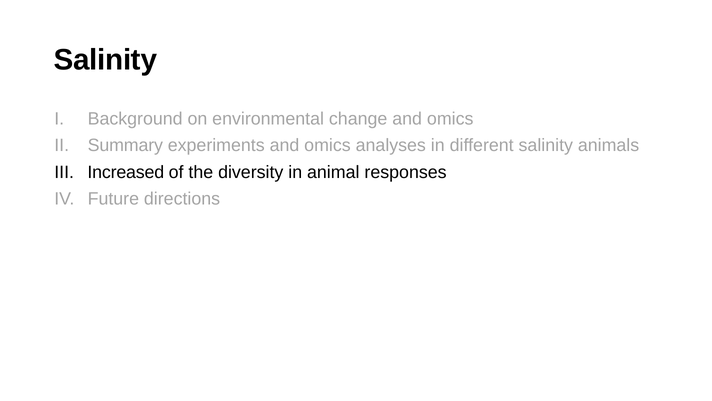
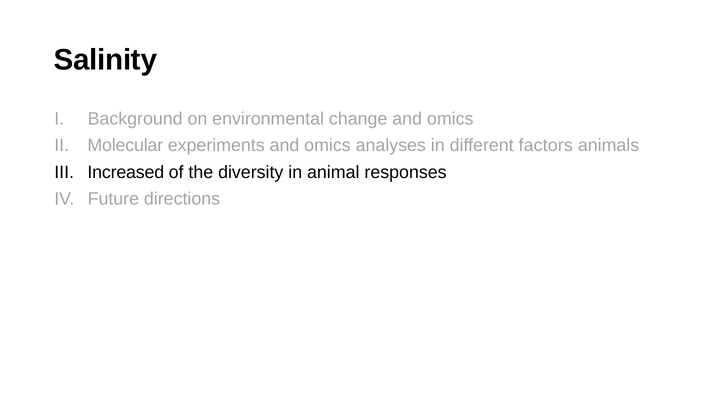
Summary: Summary -> Molecular
different salinity: salinity -> factors
